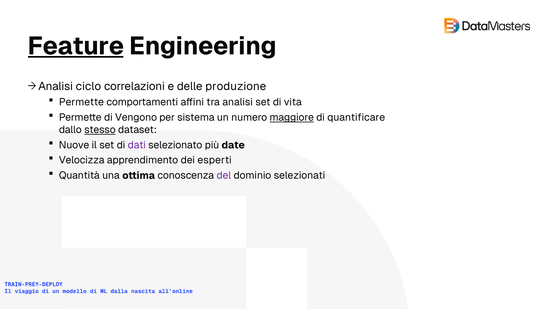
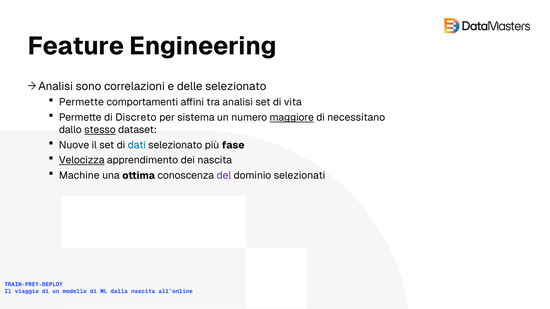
Feature underline: present -> none
ciclo: ciclo -> sono
delle produzione: produzione -> selezionato
Vengono: Vengono -> Discreto
quantificare: quantificare -> necessitano
dati colour: purple -> blue
date: date -> fase
Velocizza underline: none -> present
dei esperti: esperti -> nascita
Quantità: Quantità -> Machine
